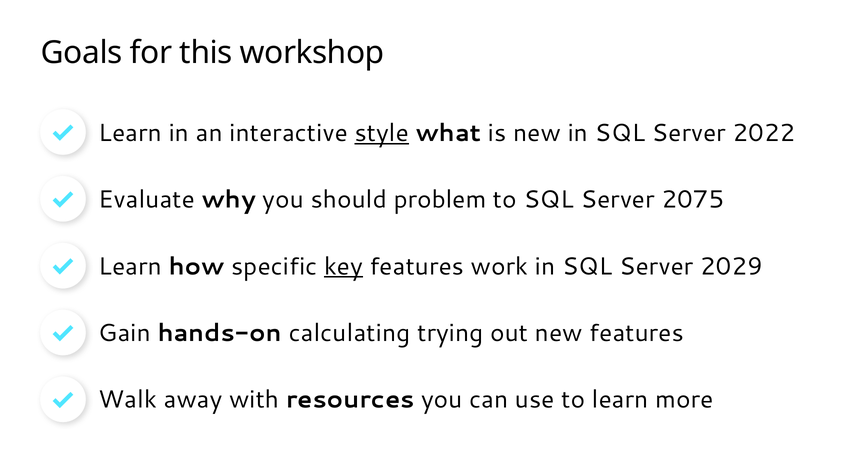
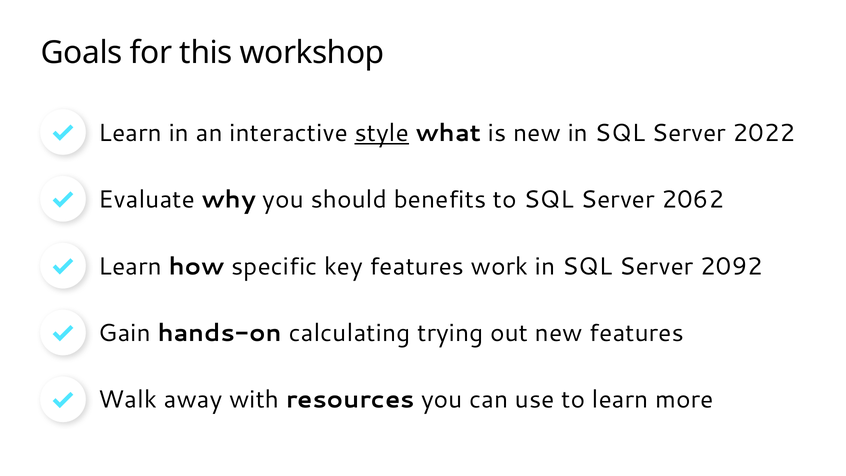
problem: problem -> benefits
2075: 2075 -> 2062
key underline: present -> none
2029: 2029 -> 2092
